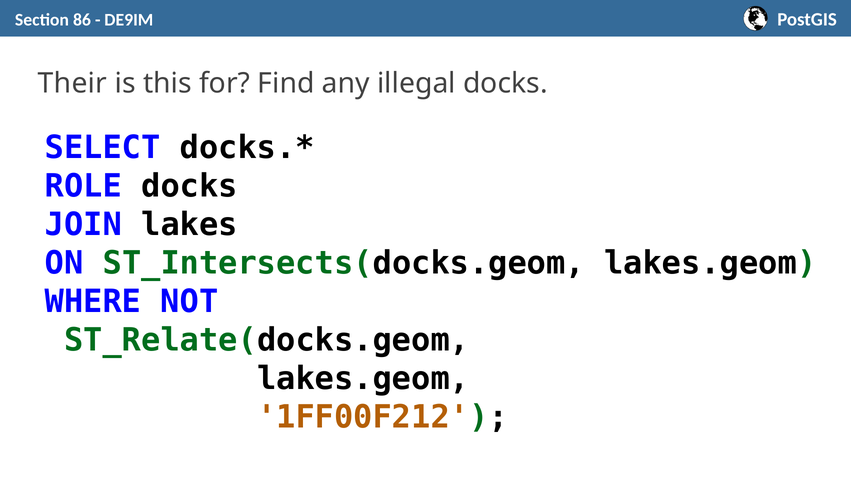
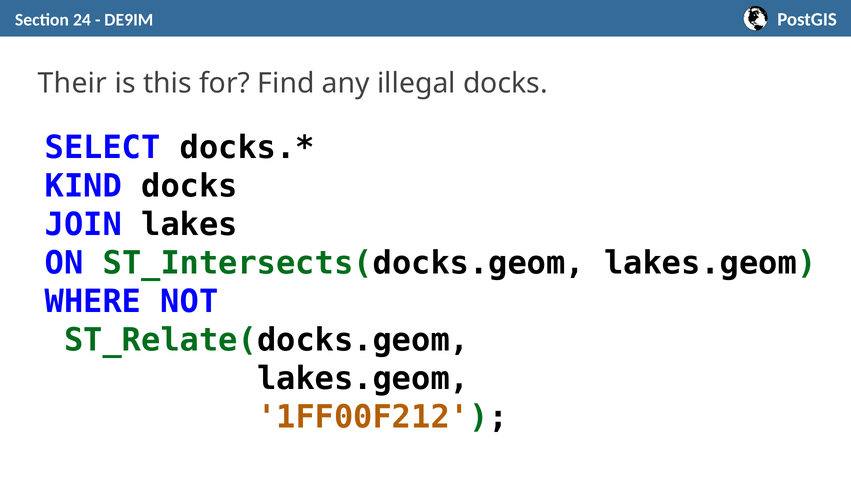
86: 86 -> 24
ROLE: ROLE -> KIND
